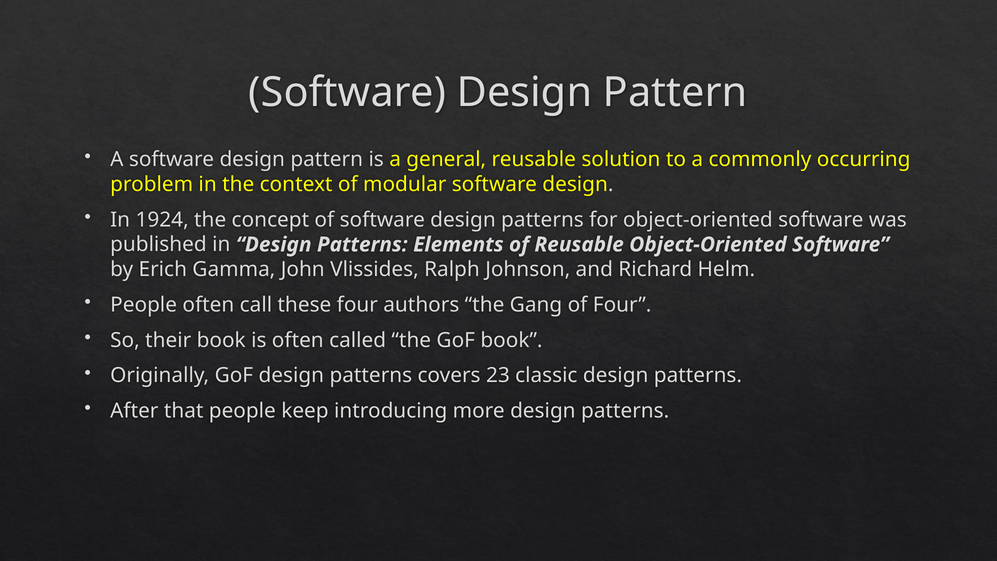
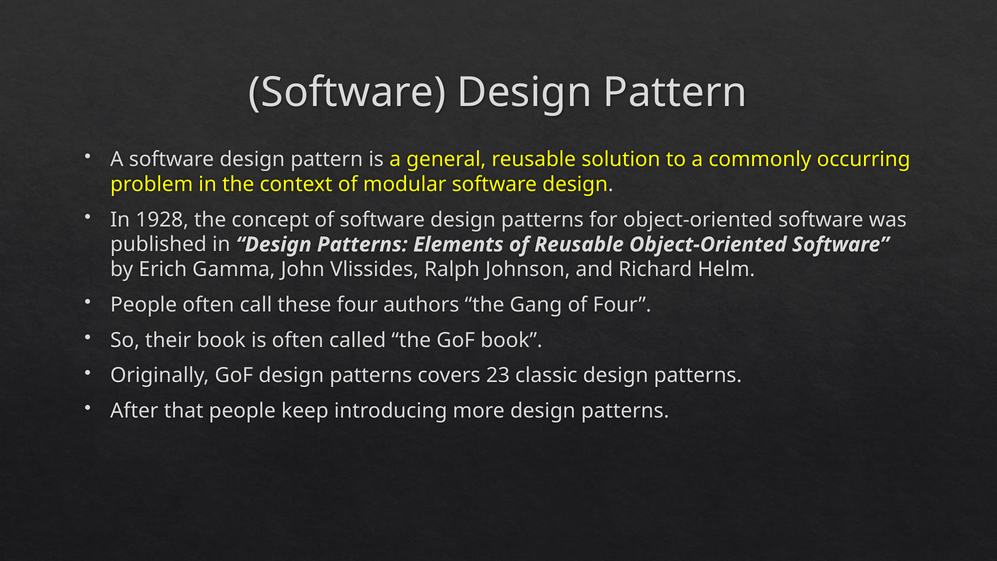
1924: 1924 -> 1928
